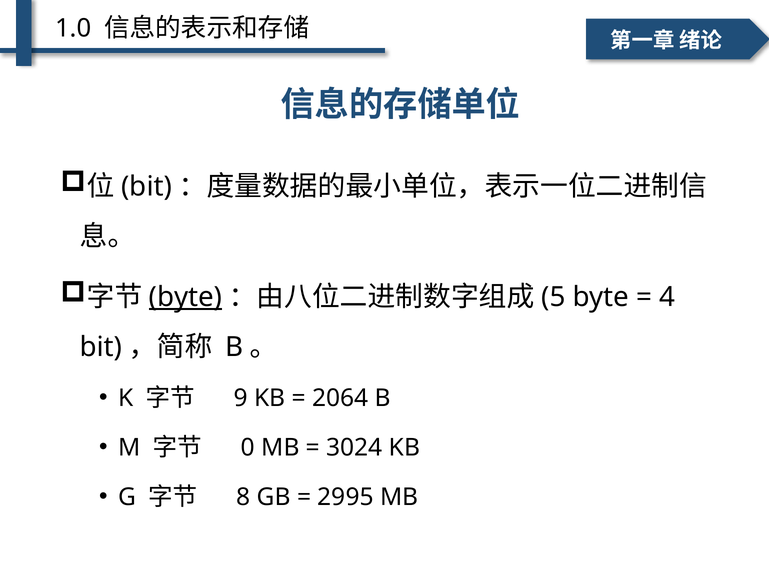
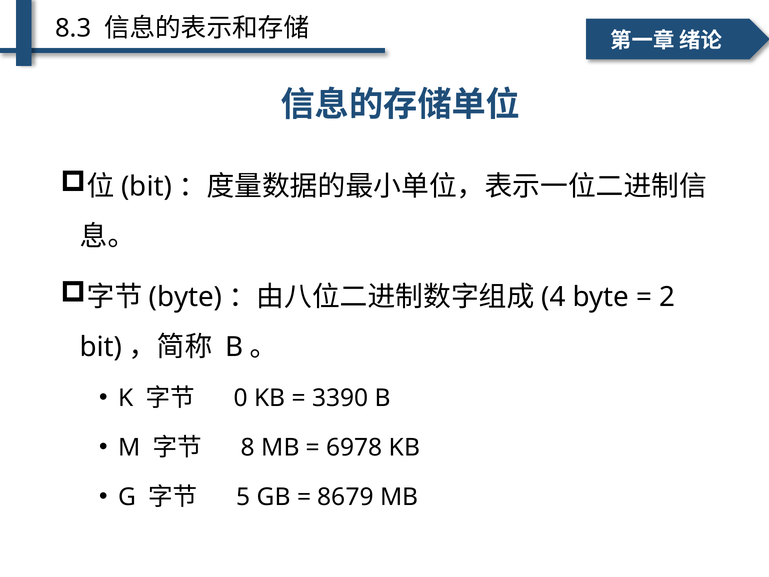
1.0: 1.0 -> 8.3
byte at (186, 297) underline: present -> none
5: 5 -> 4
4: 4 -> 2
9: 9 -> 0
2064: 2064 -> 3390
0: 0 -> 8
3024: 3024 -> 6978
8: 8 -> 5
2995: 2995 -> 8679
